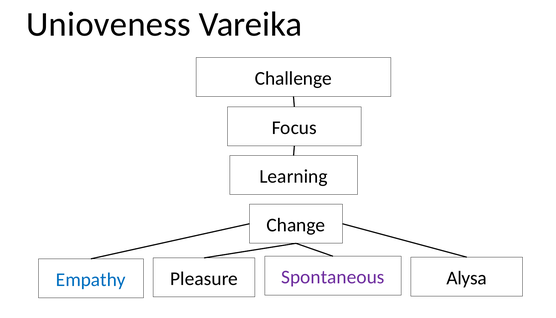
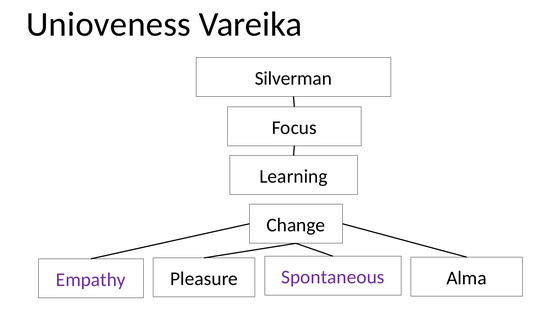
Challenge: Challenge -> Silverman
Alysa: Alysa -> Alma
Empathy colour: blue -> purple
